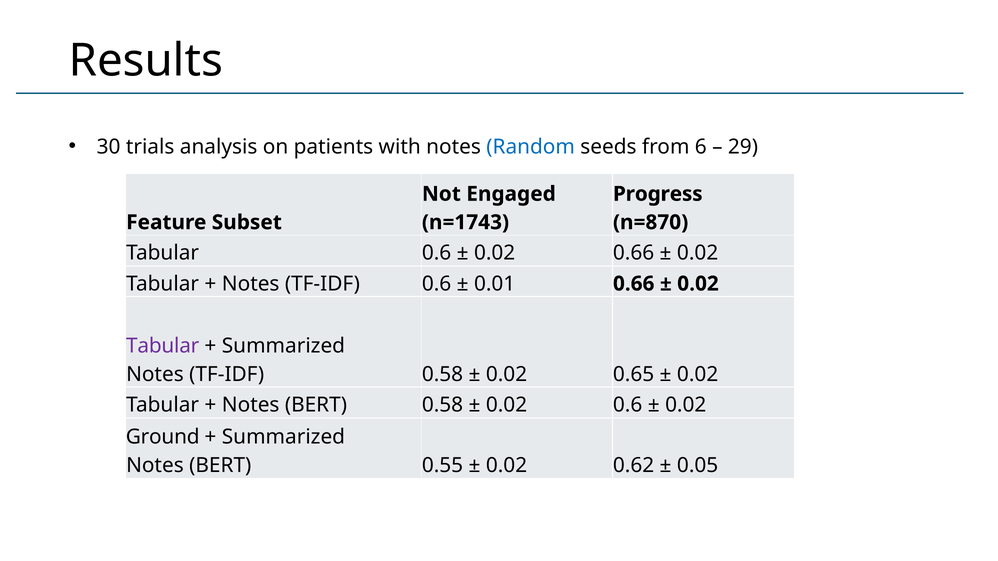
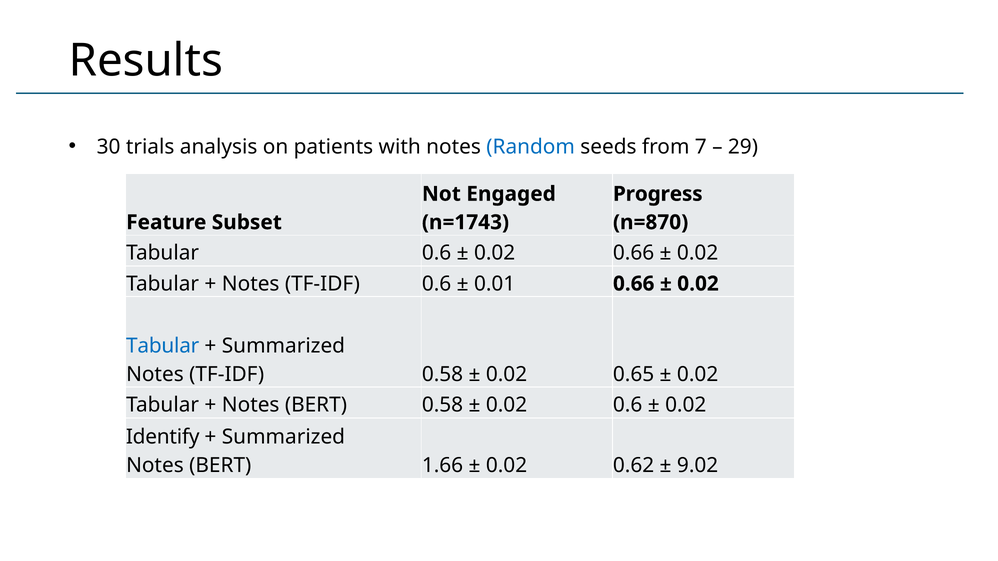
6: 6 -> 7
Tabular at (163, 346) colour: purple -> blue
Ground: Ground -> Identify
0.55: 0.55 -> 1.66
0.05: 0.05 -> 9.02
